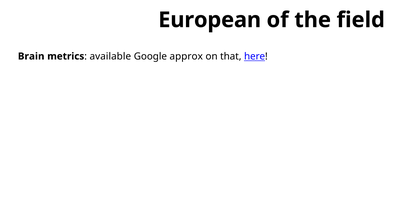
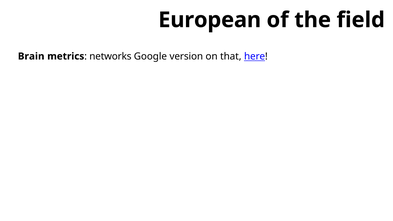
available: available -> networks
approx: approx -> version
